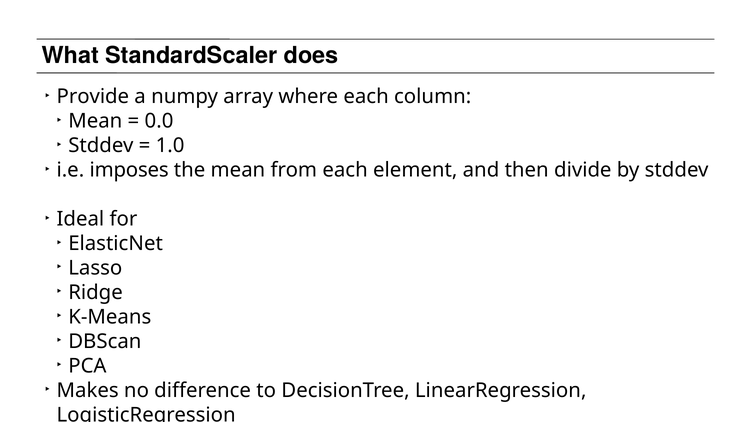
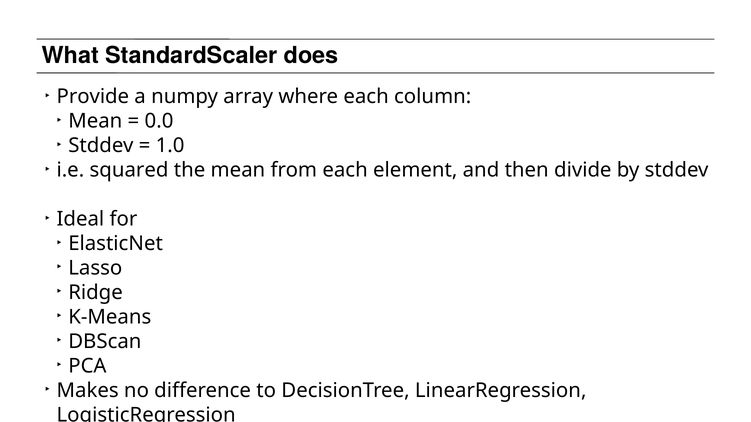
imposes: imposes -> squared
